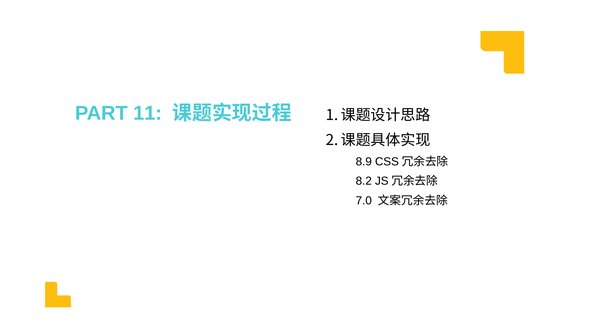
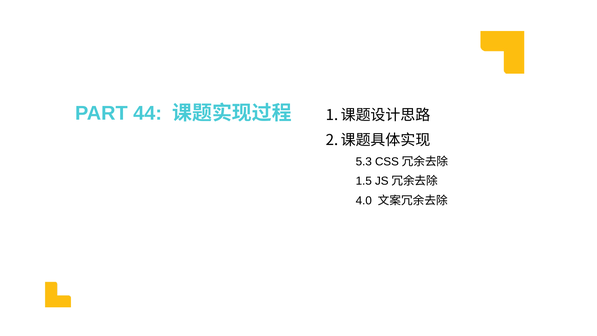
11: 11 -> 44
8.9: 8.9 -> 5.3
8.2: 8.2 -> 1.5
7.0: 7.0 -> 4.0
